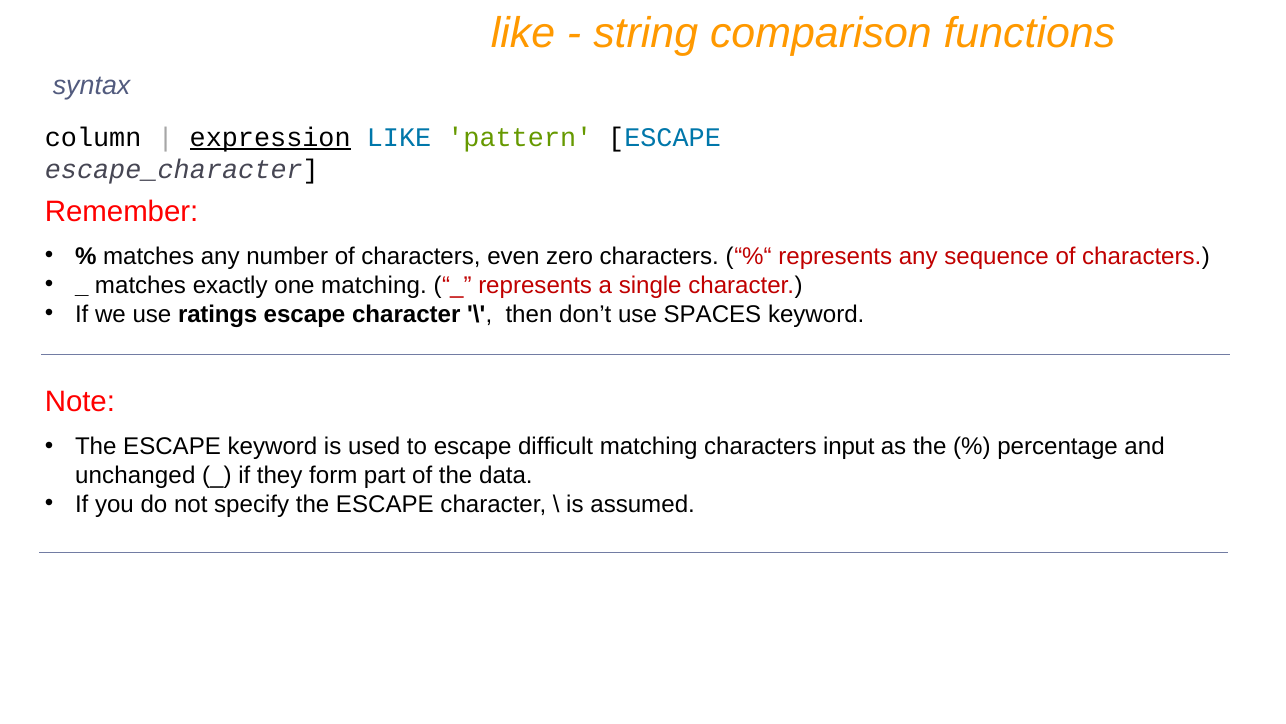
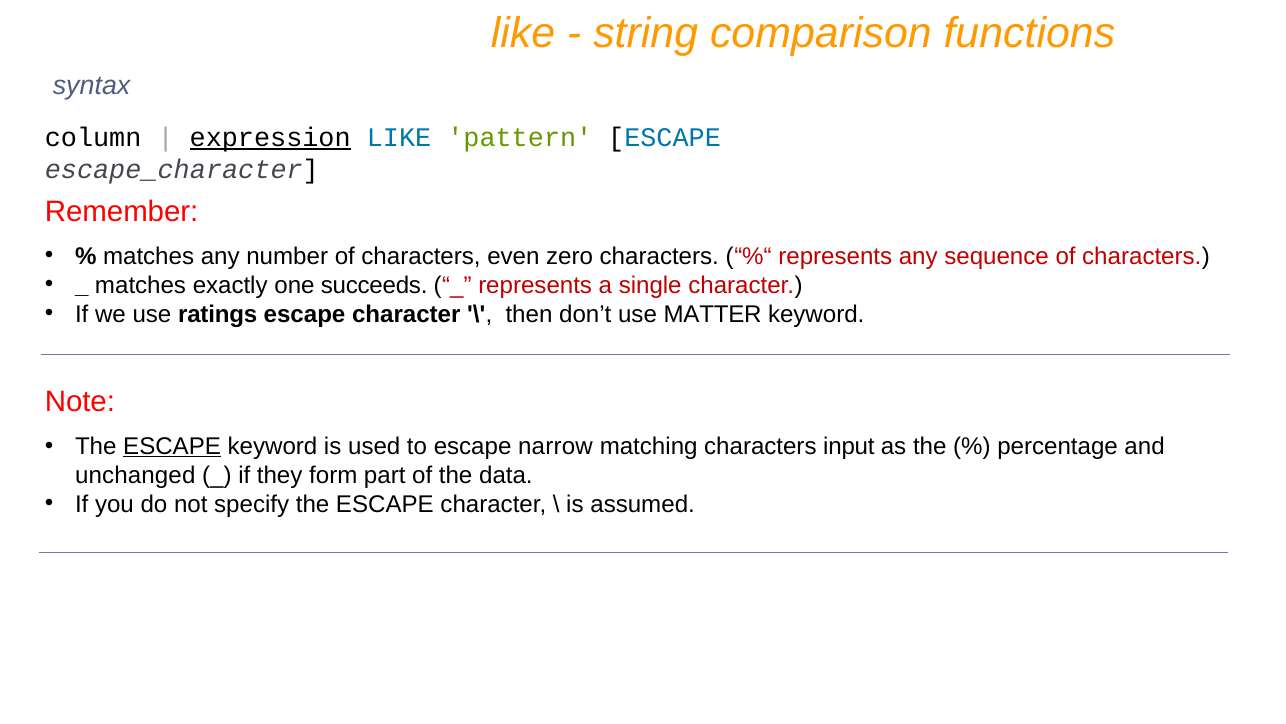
one matching: matching -> succeeds
SPACES: SPACES -> MATTER
ESCAPE at (172, 446) underline: none -> present
difficult: difficult -> narrow
